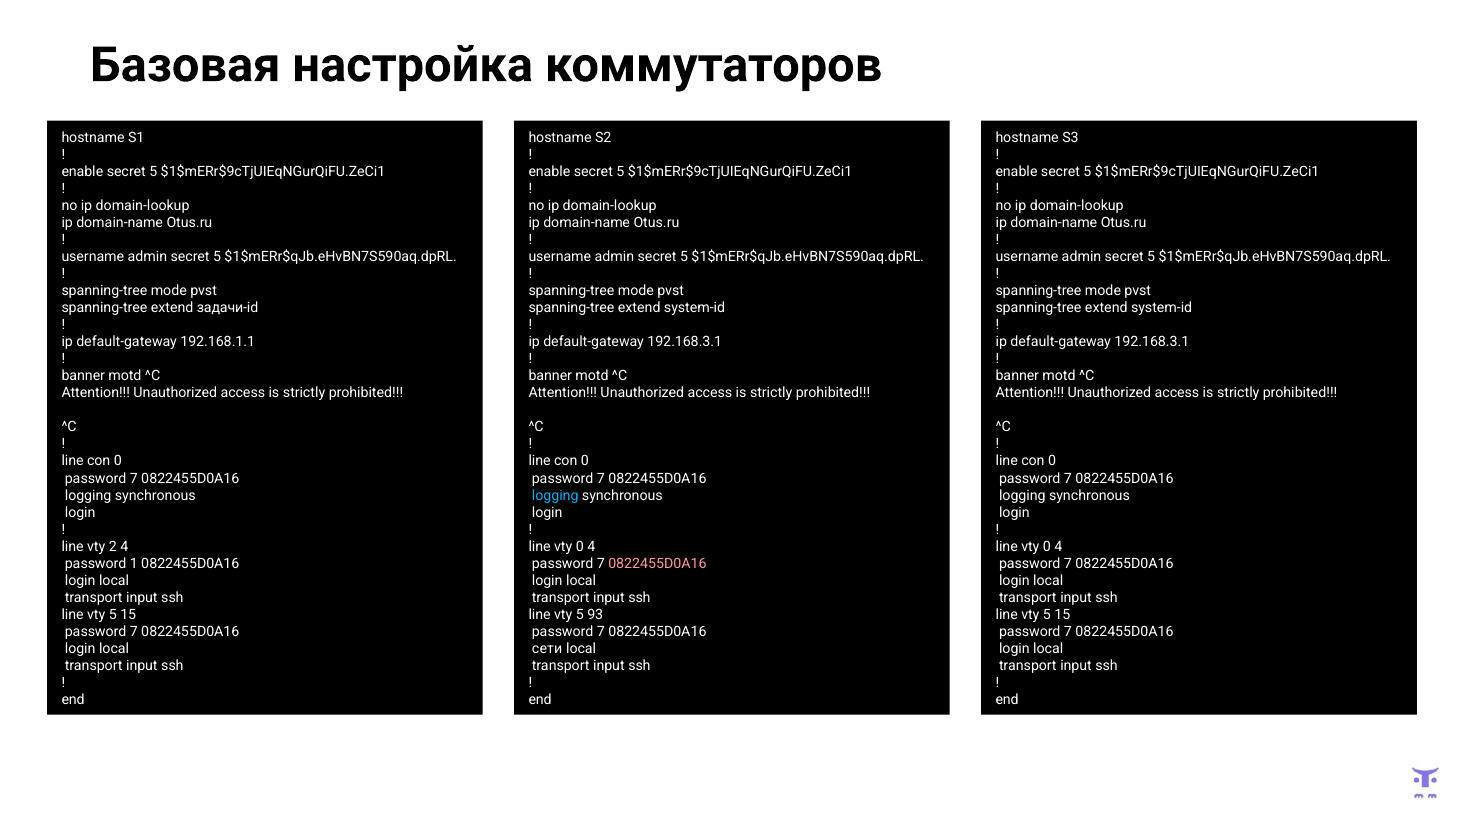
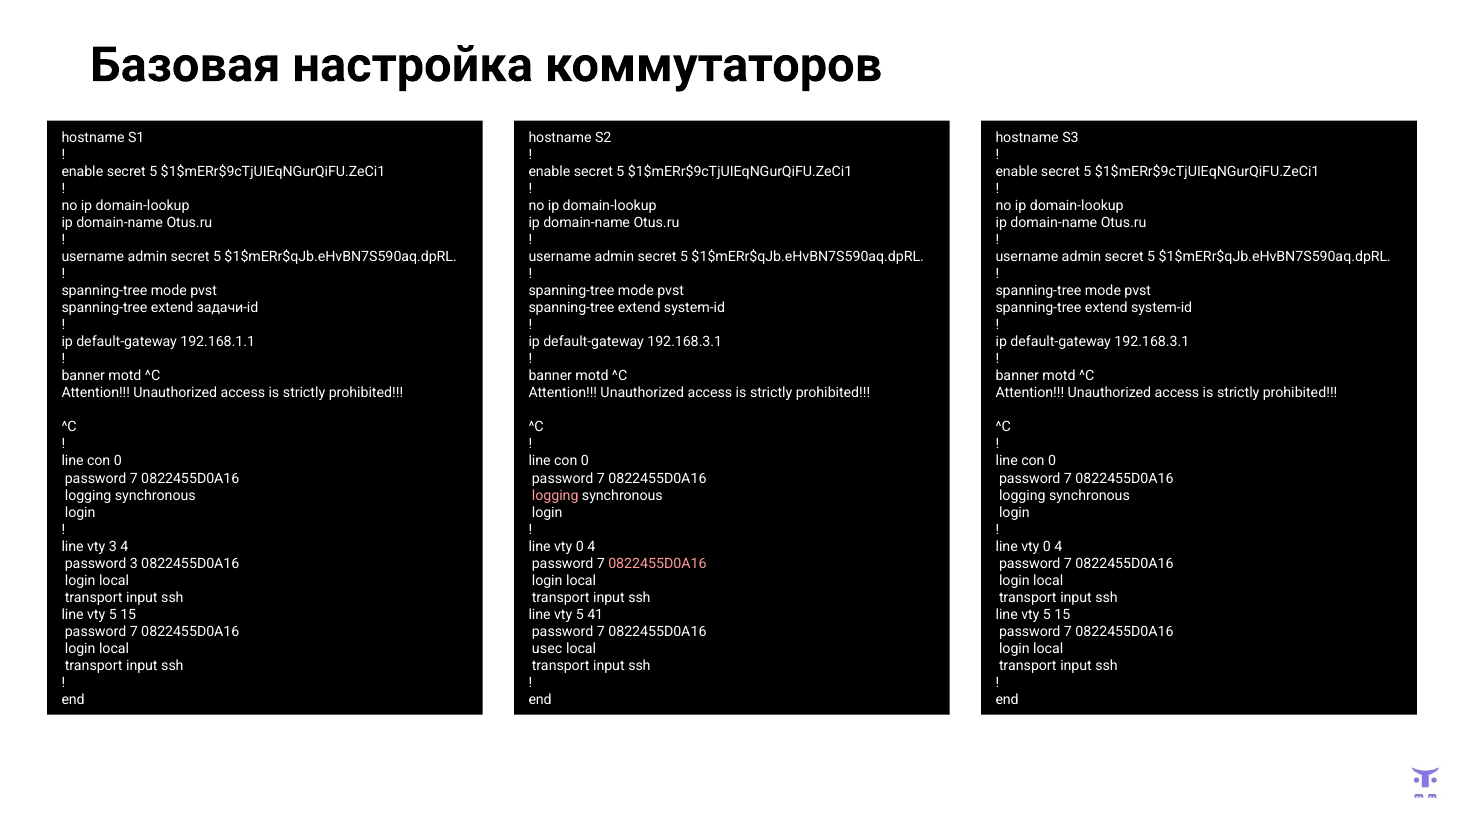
logging at (555, 496) colour: light blue -> pink
vty 2: 2 -> 3
password 1: 1 -> 3
93: 93 -> 41
сети: сети -> usec
